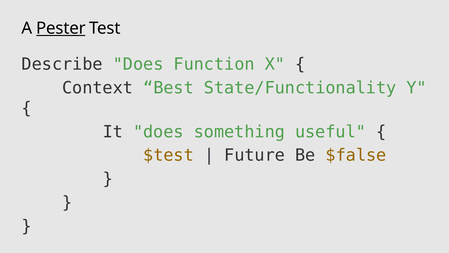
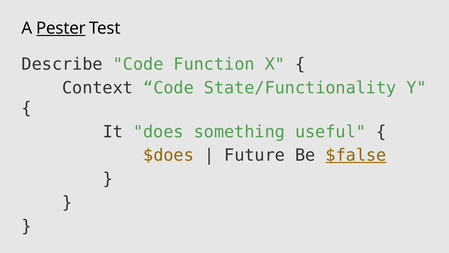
Describe Does: Does -> Code
Context Best: Best -> Code
$test: $test -> $does
$false underline: none -> present
